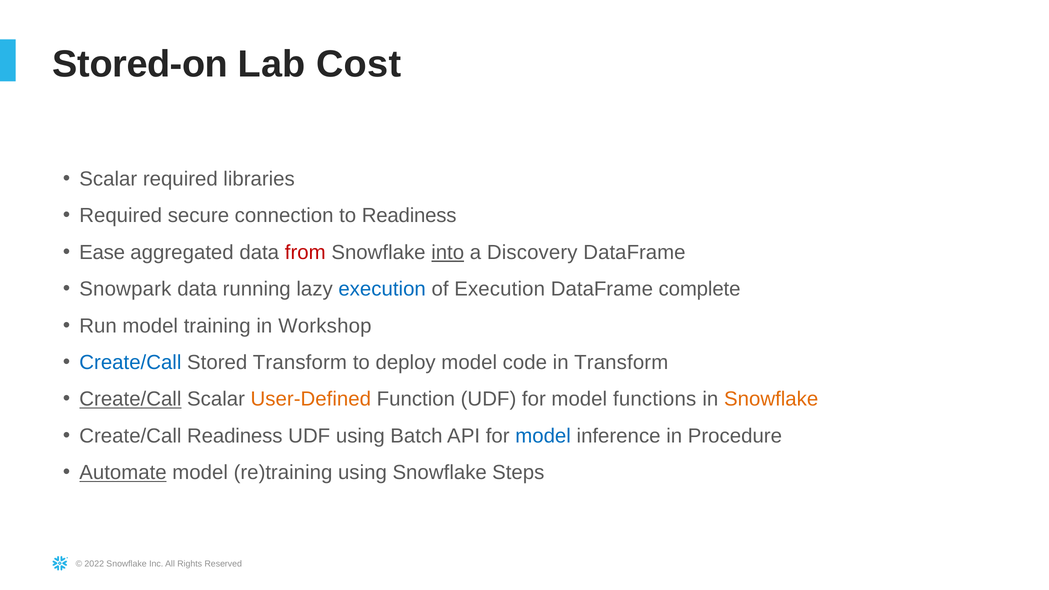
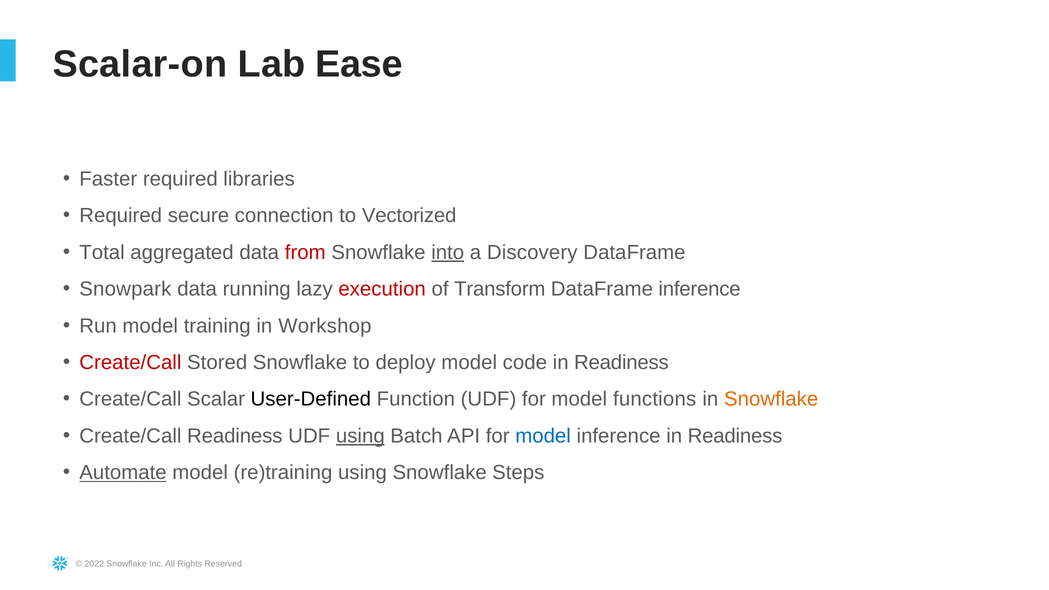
Stored-on: Stored-on -> Scalar-on
Cost: Cost -> Ease
Scalar at (108, 179): Scalar -> Faster
to Readiness: Readiness -> Vectorized
Ease: Ease -> Total
execution at (382, 289) colour: blue -> red
of Execution: Execution -> Transform
DataFrame complete: complete -> inference
Create/Call at (130, 363) colour: blue -> red
Stored Transform: Transform -> Snowflake
code in Transform: Transform -> Readiness
Create/Call at (130, 399) underline: present -> none
User-Defined colour: orange -> black
using at (360, 436) underline: none -> present
inference in Procedure: Procedure -> Readiness
